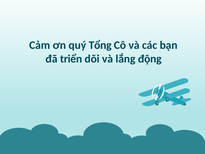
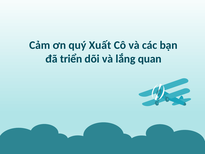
Tổng: Tổng -> Xuất
động: động -> quan
